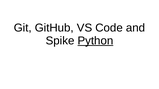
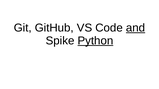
and underline: none -> present
